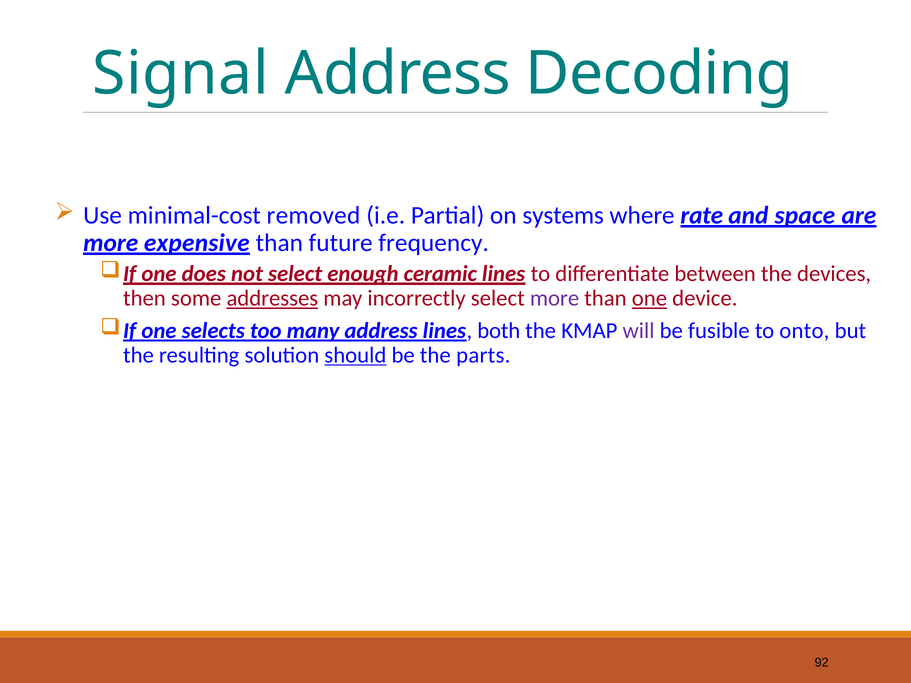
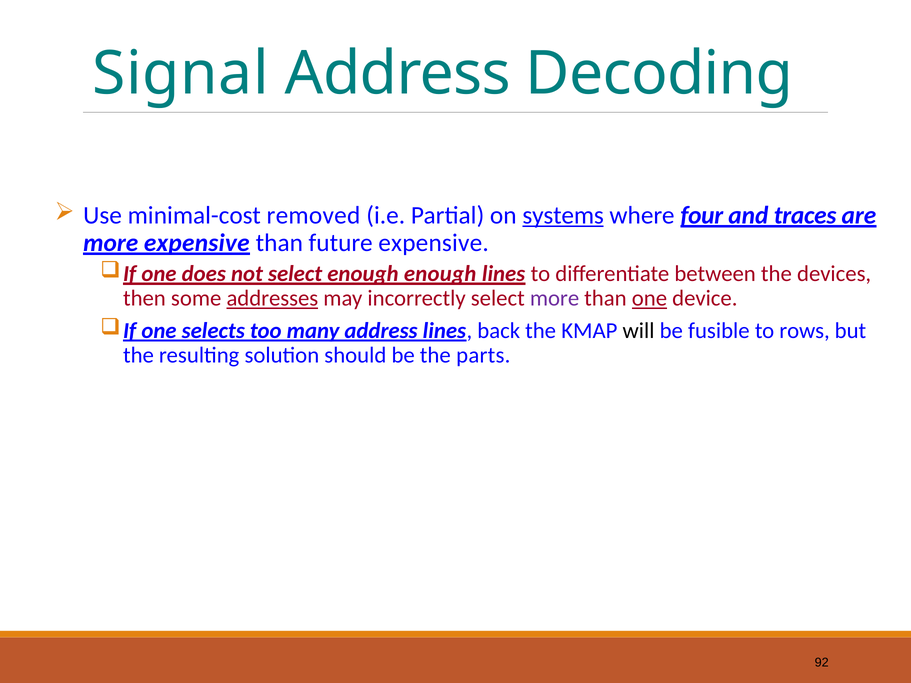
systems underline: none -> present
rate: rate -> four
space: space -> traces
future frequency: frequency -> expensive
enough ceramic: ceramic -> enough
both: both -> back
will colour: purple -> black
onto: onto -> rows
should underline: present -> none
